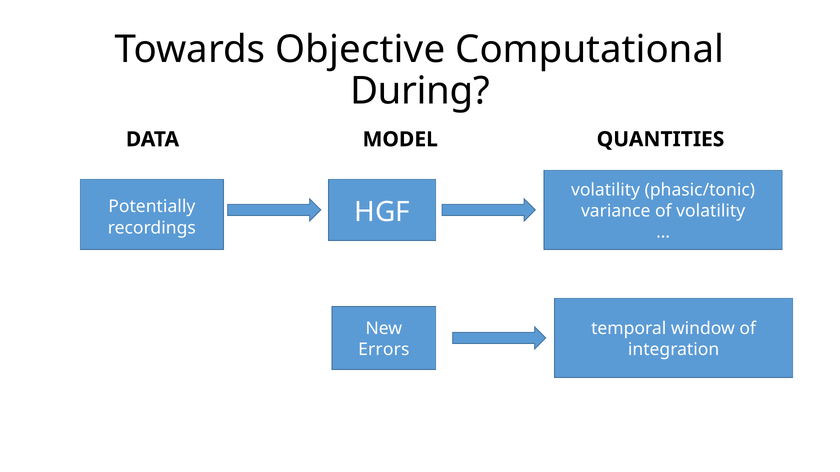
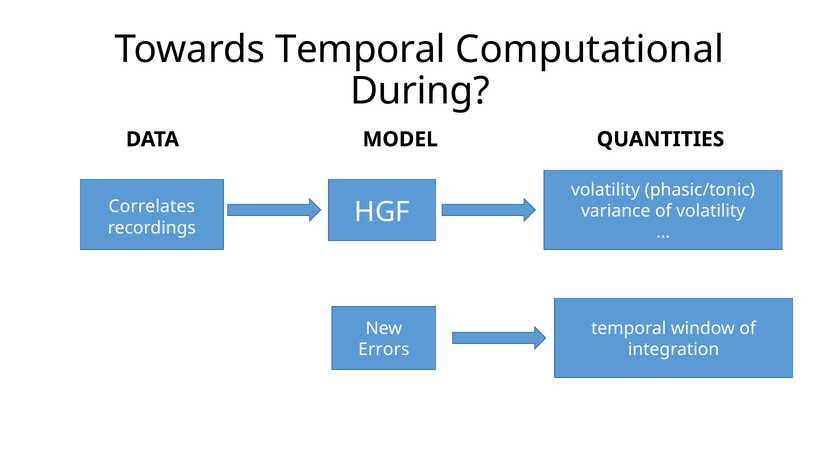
Towards Objective: Objective -> Temporal
Potentially: Potentially -> Correlates
